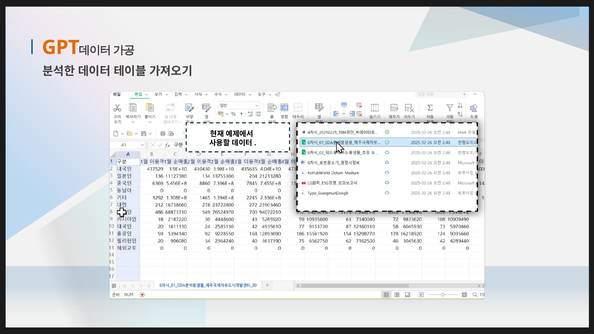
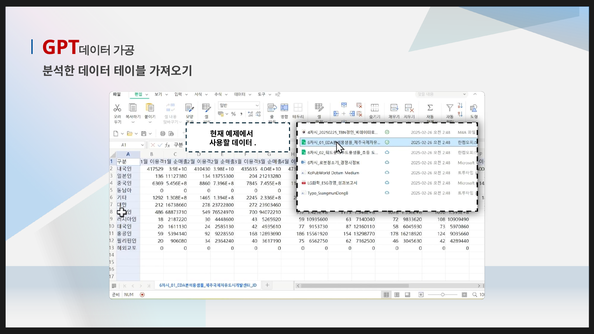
GPT colour: orange -> red
